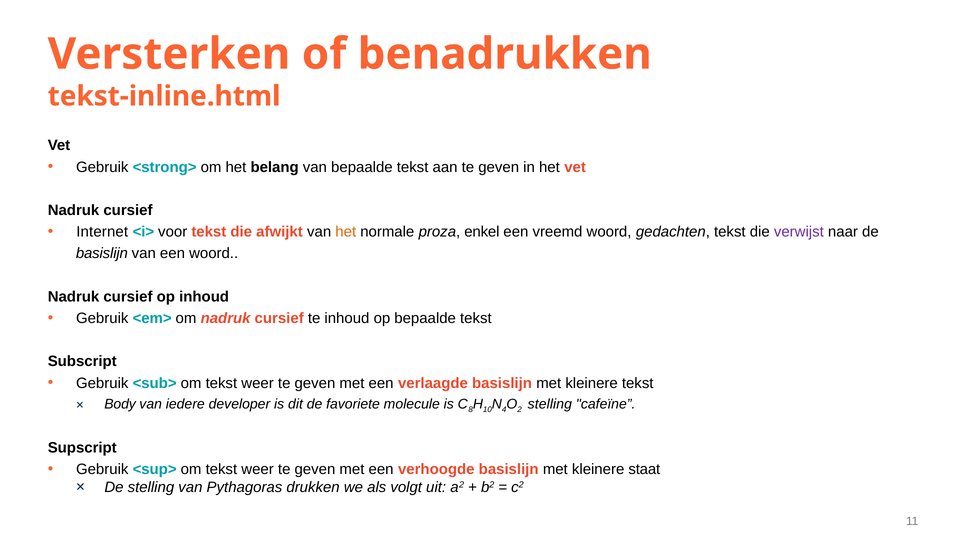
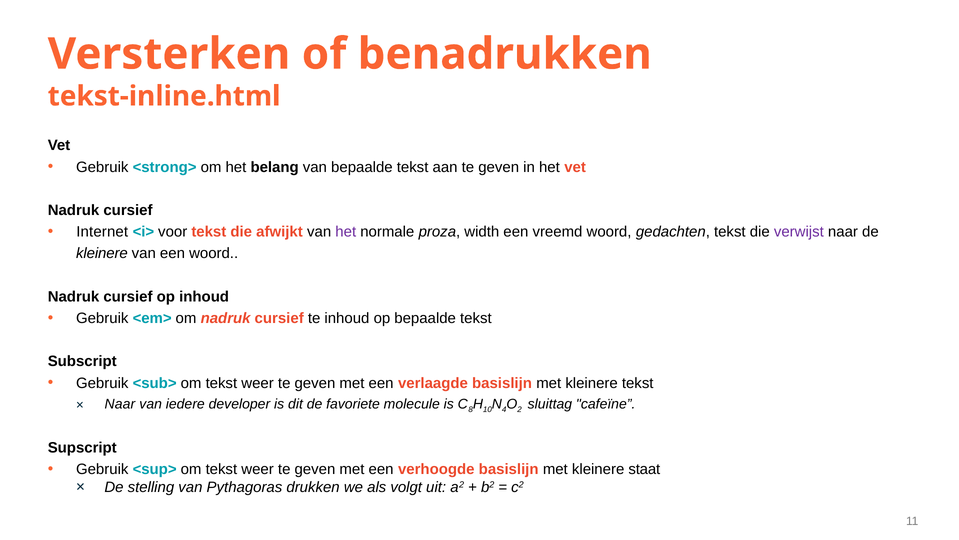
het at (346, 232) colour: orange -> purple
enkel: enkel -> width
basislijn at (102, 253): basislijn -> kleinere
Body at (120, 404): Body -> Naar
stelling at (550, 404): stelling -> sluittag
